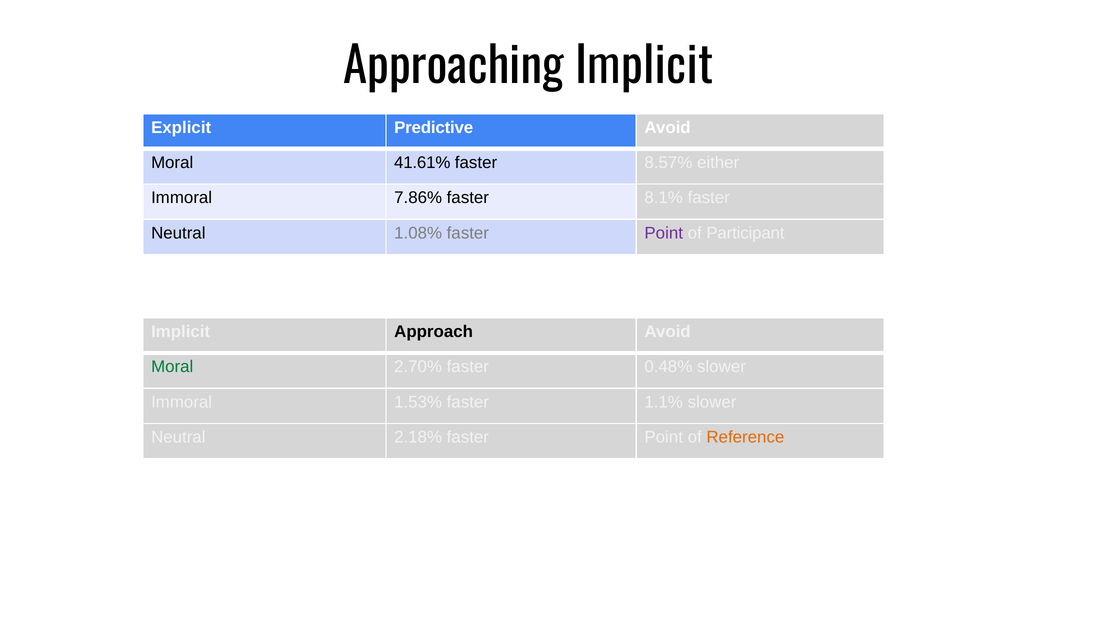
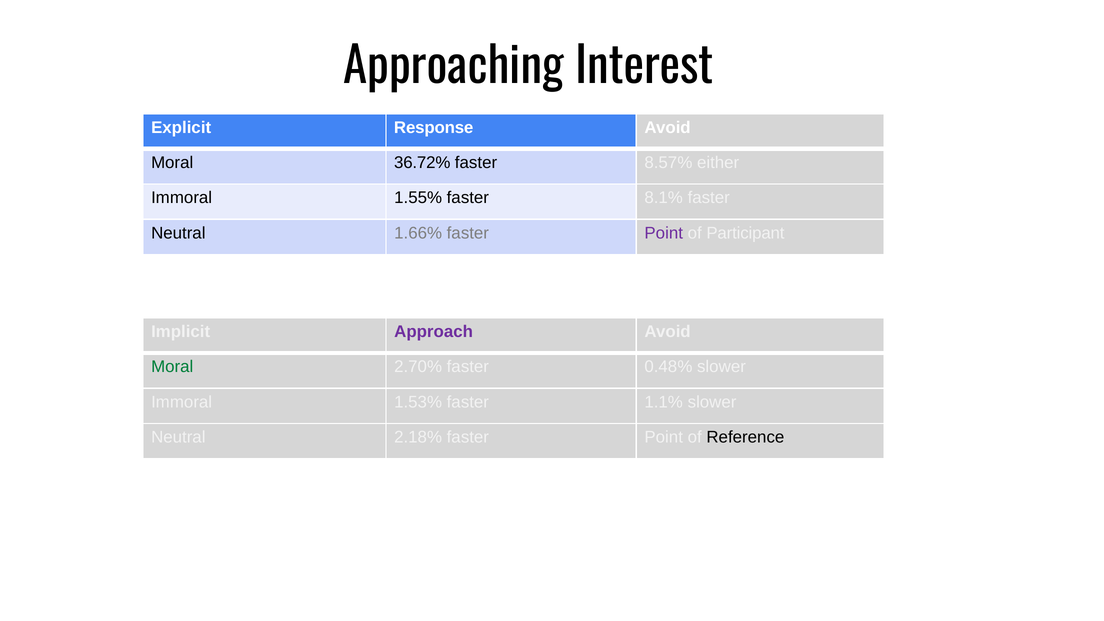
Approaching Implicit: Implicit -> Interest
Predictive: Predictive -> Response
41.61%: 41.61% -> 36.72%
7.86%: 7.86% -> 1.55%
1.08%: 1.08% -> 1.66%
Approach colour: black -> purple
Reference colour: orange -> black
